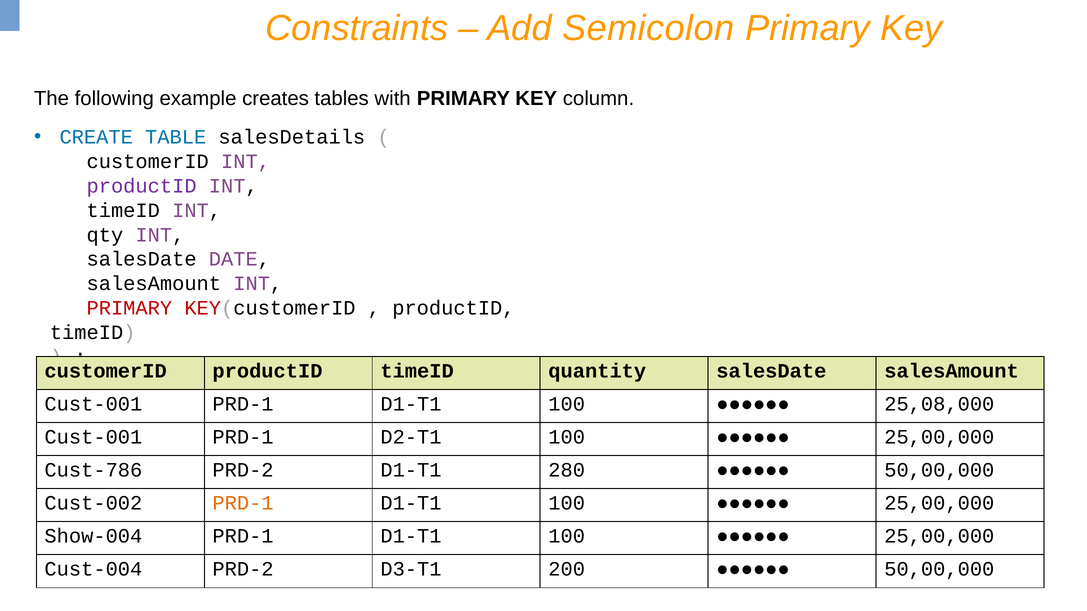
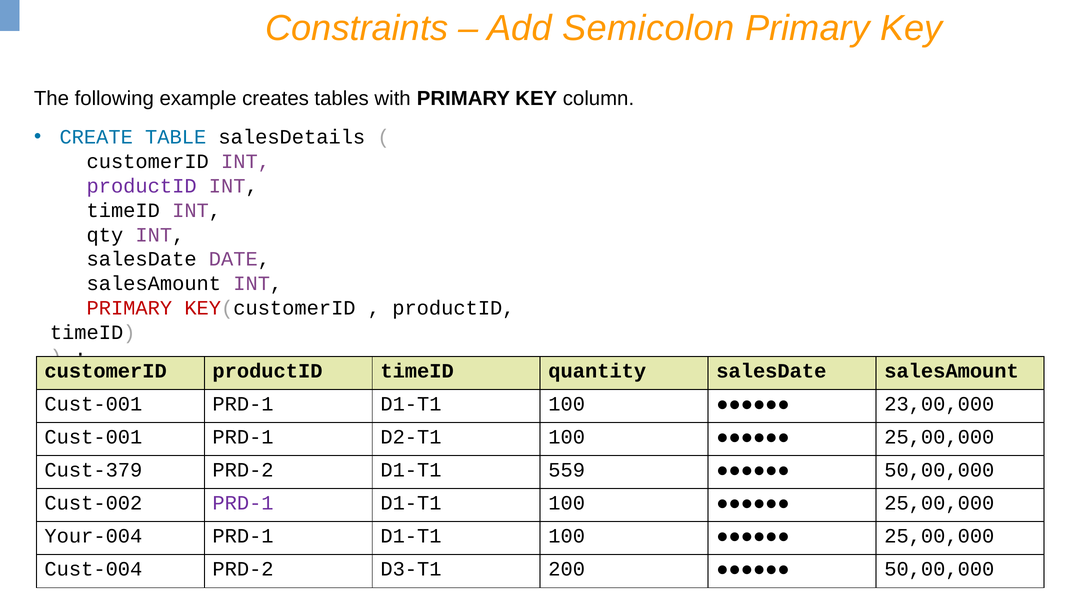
25,08,000: 25,08,000 -> 23,00,000
Cust-786: Cust-786 -> Cust-379
280: 280 -> 559
PRD-1 at (243, 503) colour: orange -> purple
Show-004: Show-004 -> Your-004
